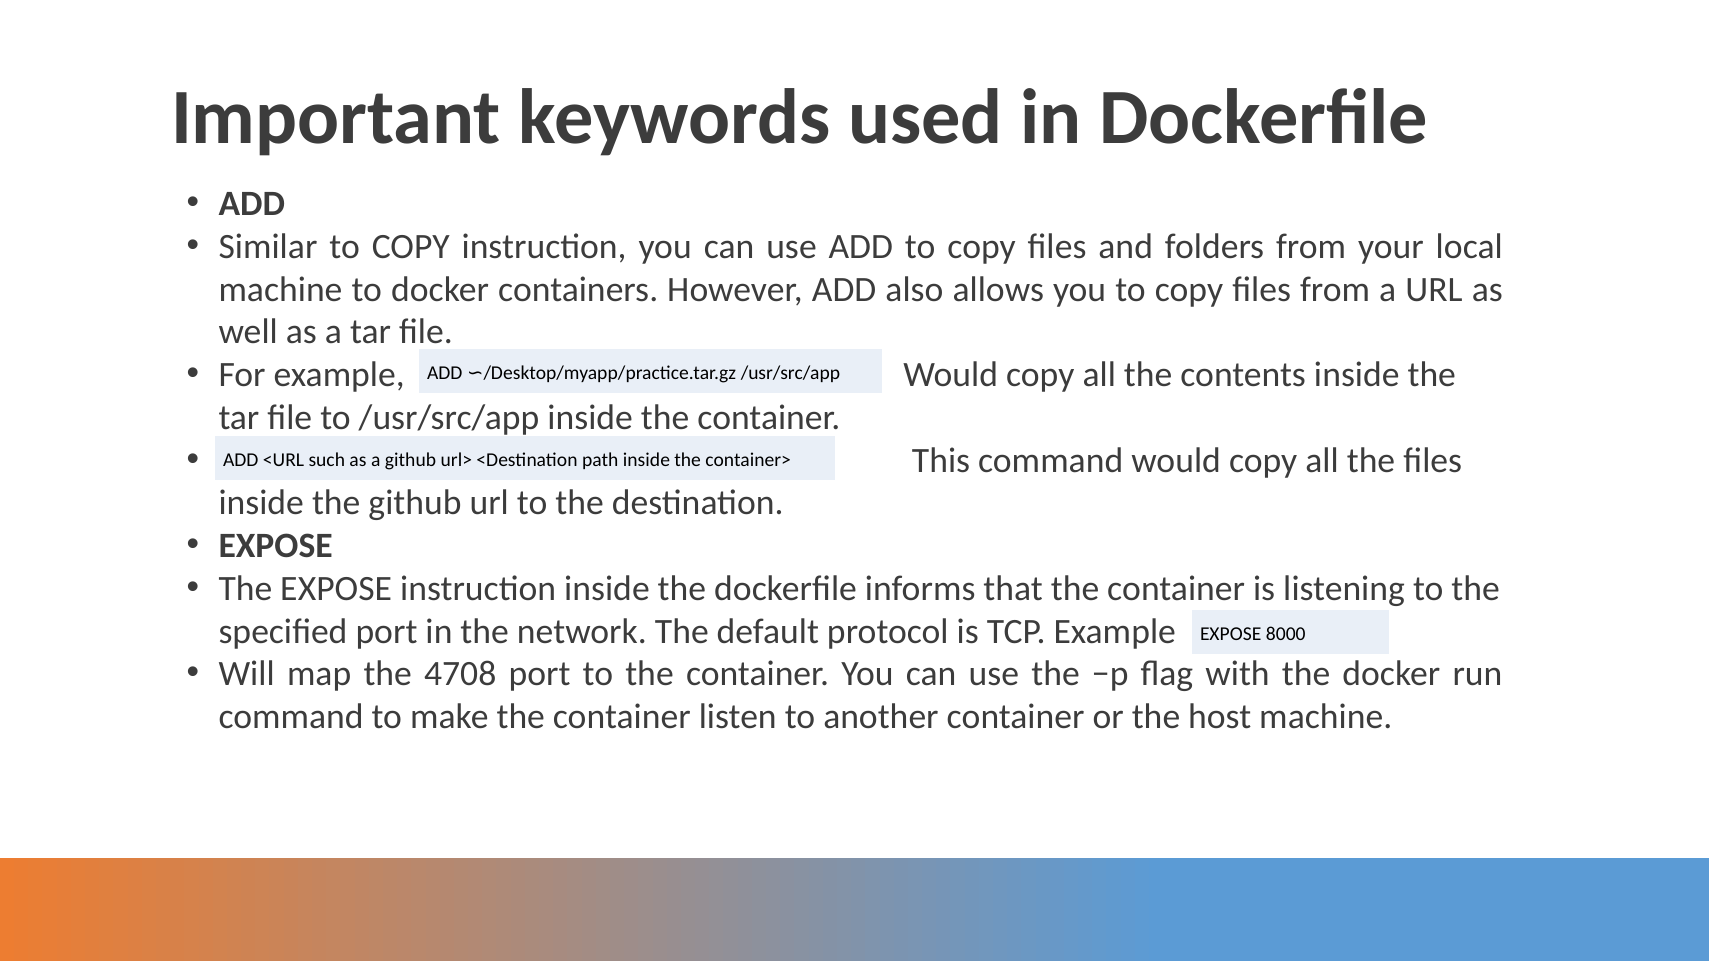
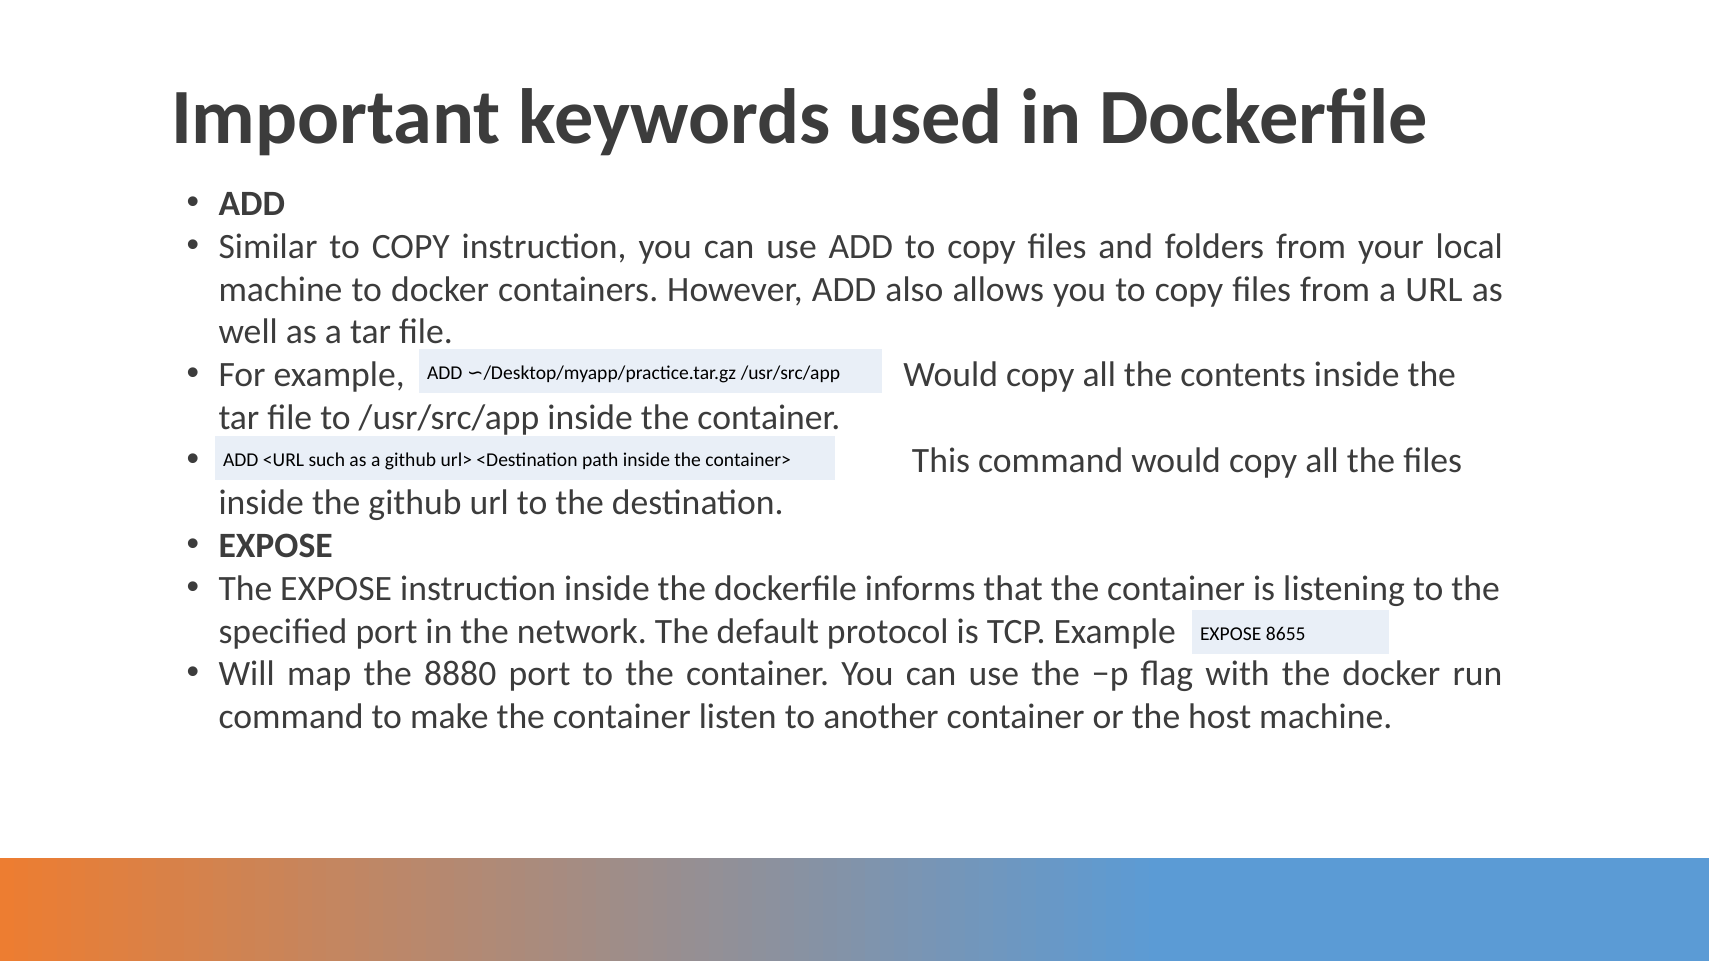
8000: 8000 -> 8655
4708: 4708 -> 8880
